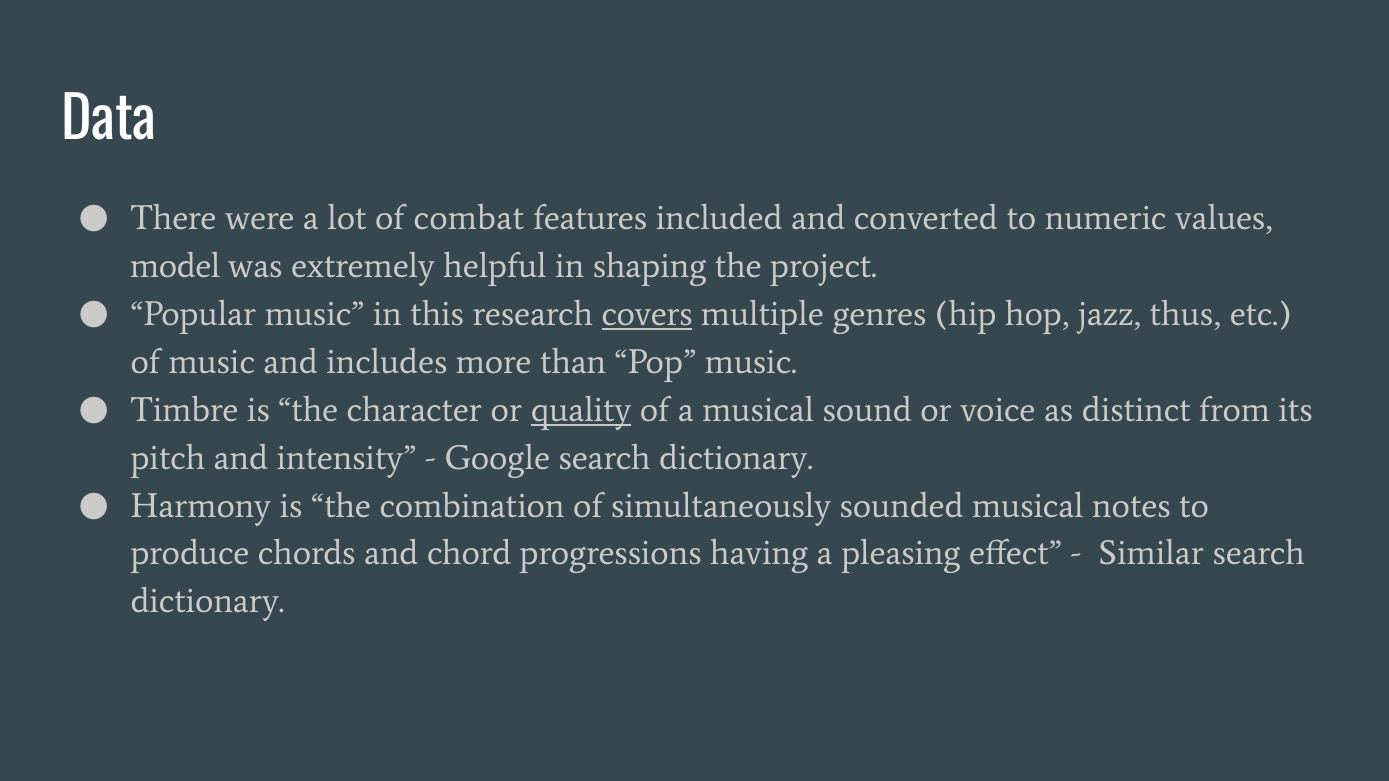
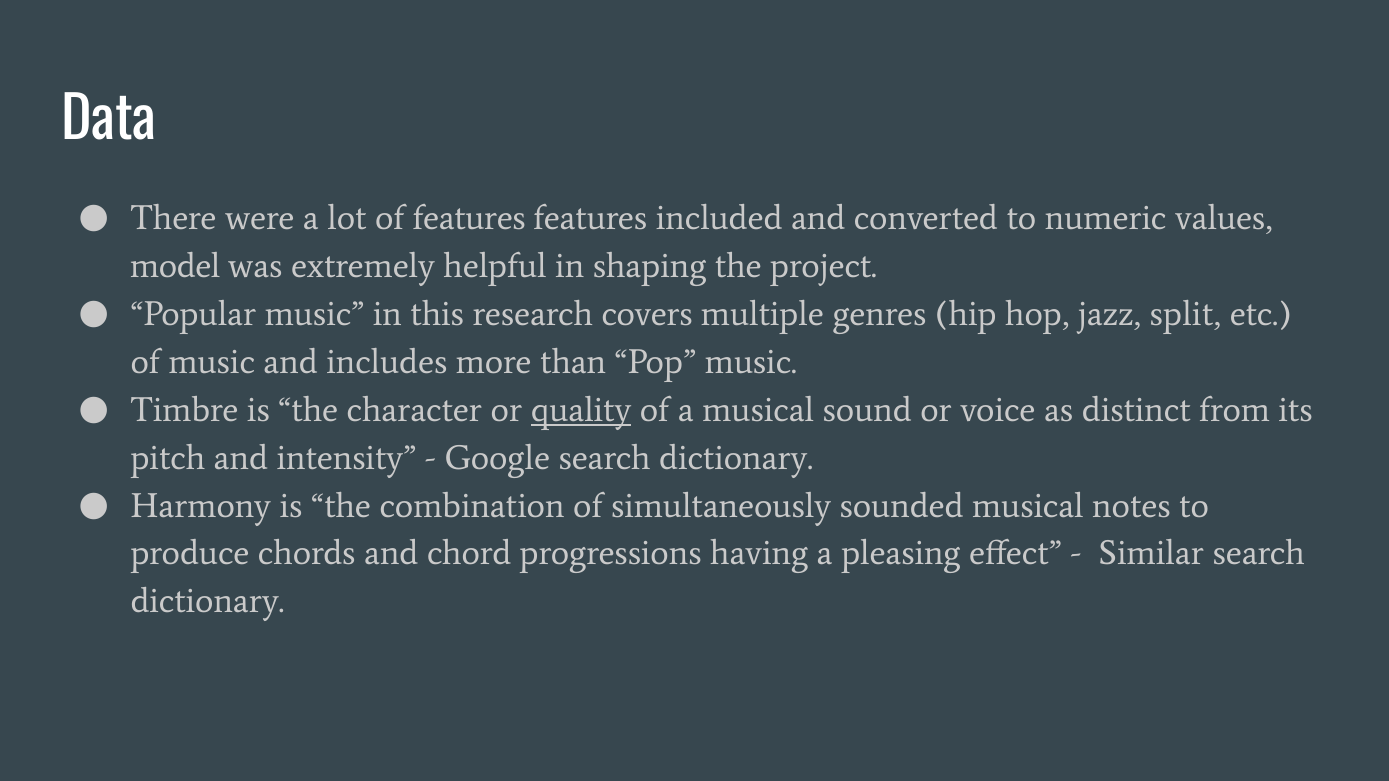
of combat: combat -> features
covers underline: present -> none
thus: thus -> split
